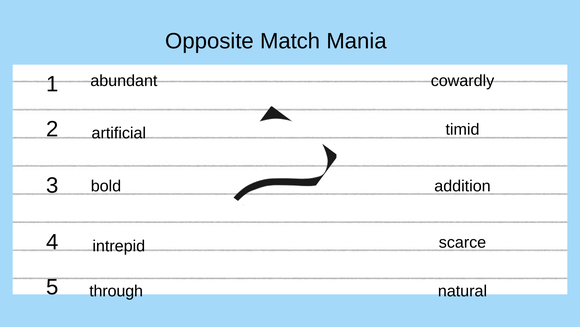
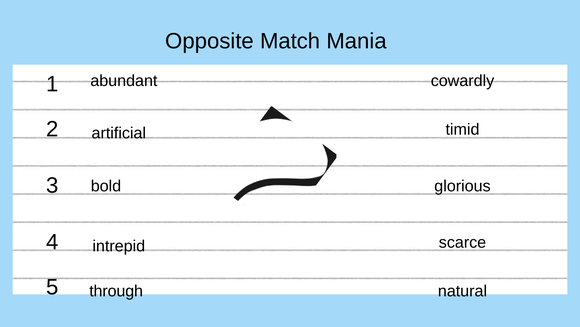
addition: addition -> glorious
